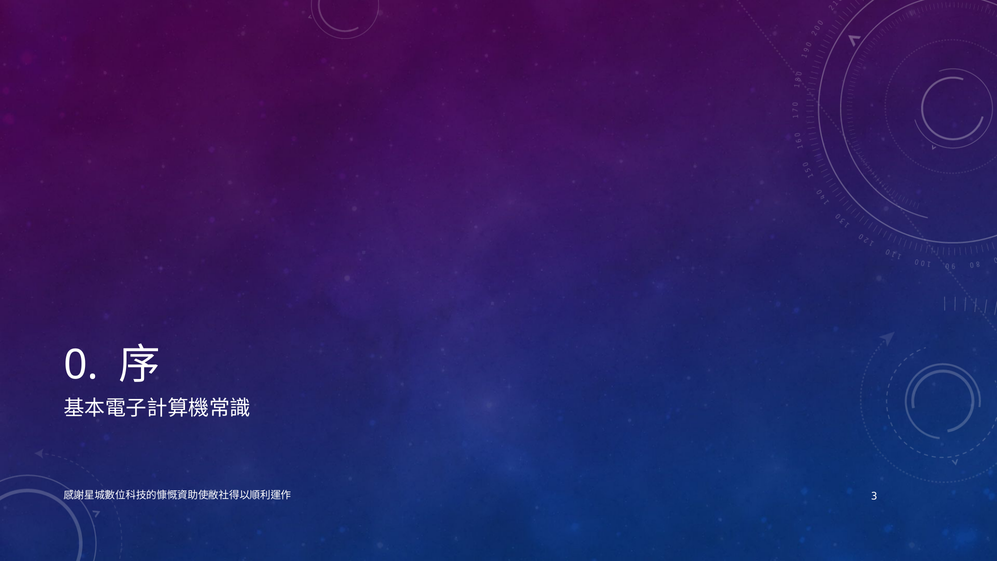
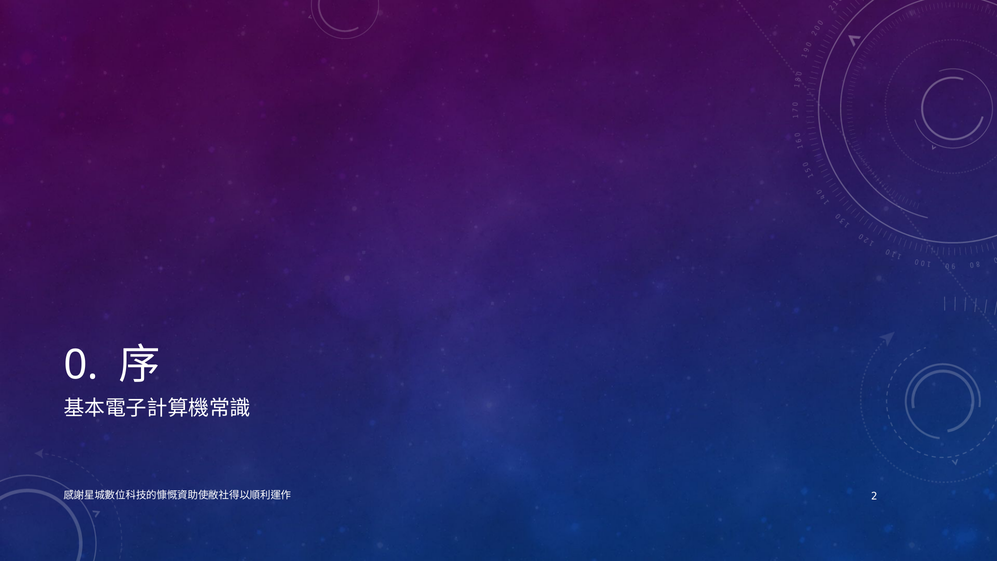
3: 3 -> 2
